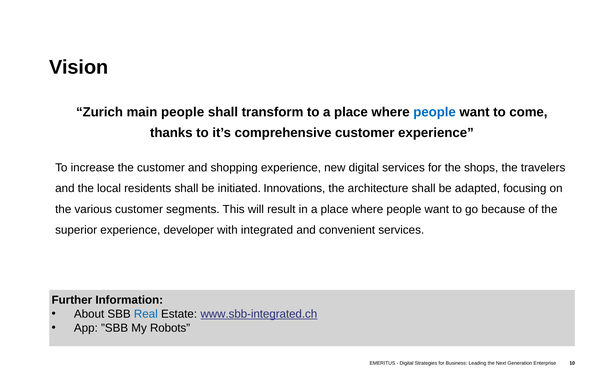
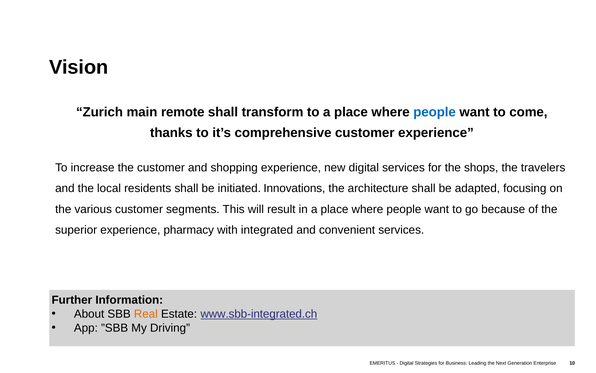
main people: people -> remote
developer: developer -> pharmacy
Real colour: blue -> orange
Robots: Robots -> Driving
